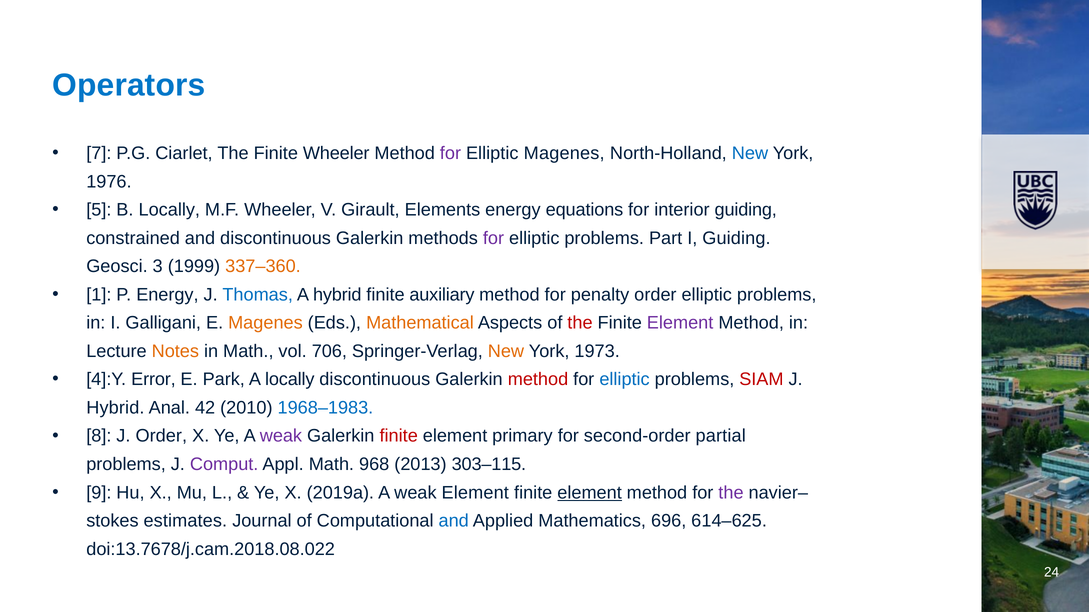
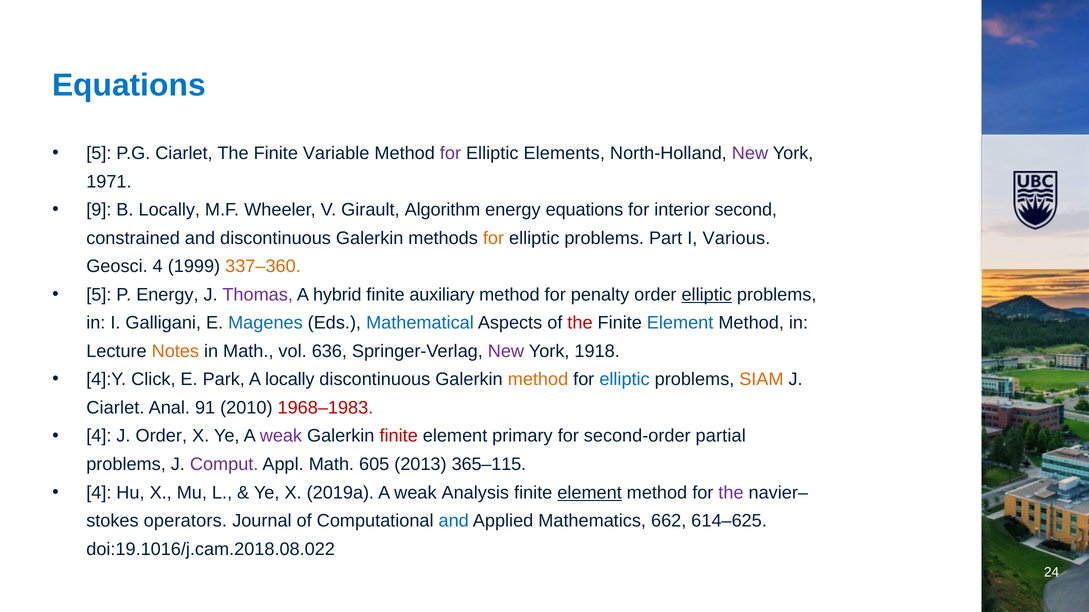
Operators at (129, 85): Operators -> Equations
7 at (99, 153): 7 -> 5
Finite Wheeler: Wheeler -> Variable
Elliptic Magenes: Magenes -> Elements
New at (750, 153) colour: blue -> purple
1976: 1976 -> 1971
5: 5 -> 9
Elements: Elements -> Algorithm
interior guiding: guiding -> second
for at (494, 238) colour: purple -> orange
I Guiding: Guiding -> Various
Geosci 3: 3 -> 4
1 at (99, 295): 1 -> 5
Thomas colour: blue -> purple
elliptic at (707, 295) underline: none -> present
Magenes at (265, 323) colour: orange -> blue
Mathematical colour: orange -> blue
Element at (680, 323) colour: purple -> blue
706: 706 -> 636
New at (506, 352) colour: orange -> purple
1973: 1973 -> 1918
Error: Error -> Click
method at (538, 380) colour: red -> orange
SIAM colour: red -> orange
Hybrid at (115, 408): Hybrid -> Ciarlet
42: 42 -> 91
1968–1983 colour: blue -> red
8 at (99, 436): 8 -> 4
968: 968 -> 605
303–115: 303–115 -> 365–115
9 at (99, 493): 9 -> 4
weak Element: Element -> Analysis
estimates: estimates -> operators
696: 696 -> 662
doi:13.7678/j.cam.2018.08.022: doi:13.7678/j.cam.2018.08.022 -> doi:19.1016/j.cam.2018.08.022
